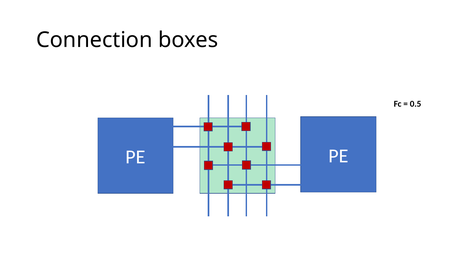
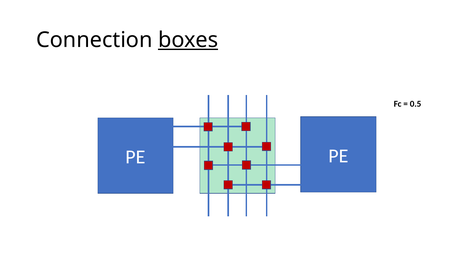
boxes underline: none -> present
